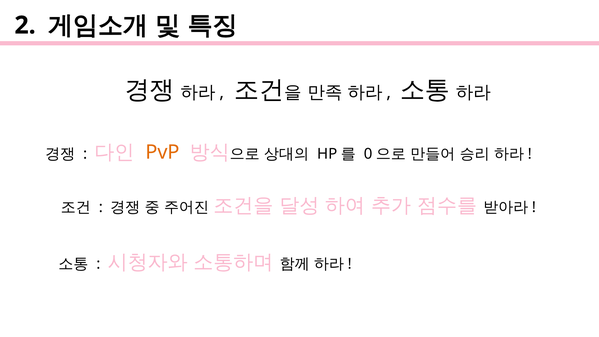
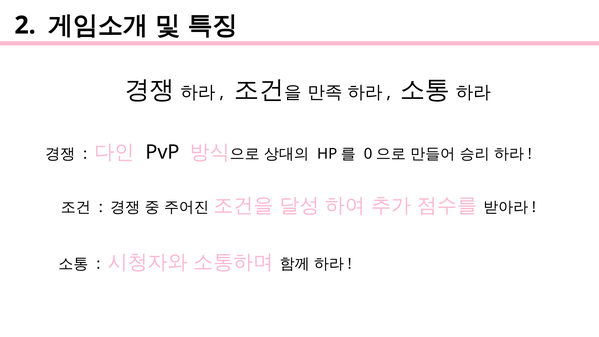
PvP colour: orange -> black
